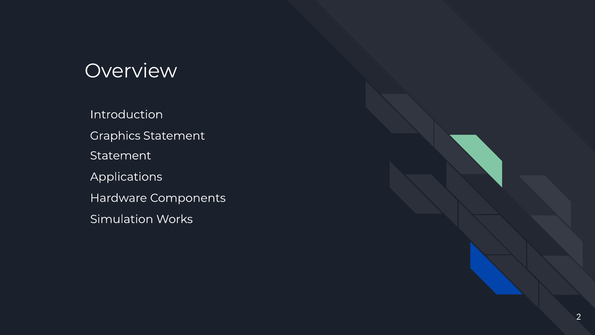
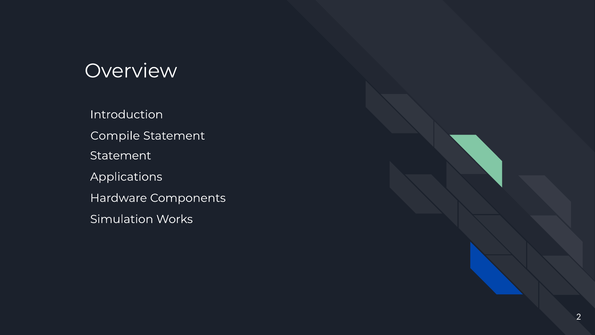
Graphics: Graphics -> Compile
